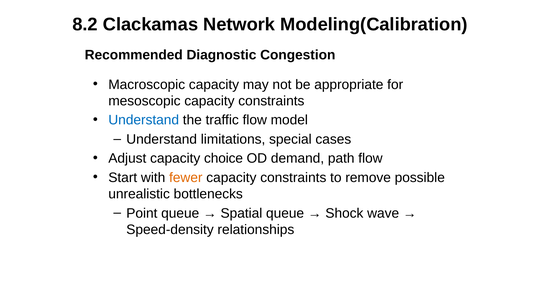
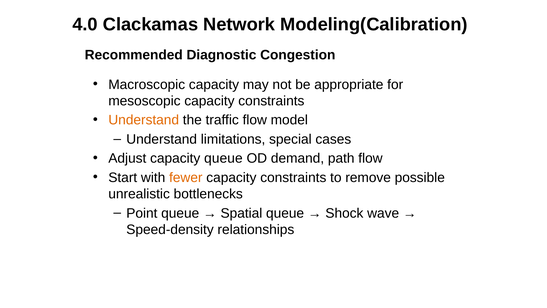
8.2: 8.2 -> 4.0
Understand at (144, 120) colour: blue -> orange
capacity choice: choice -> queue
